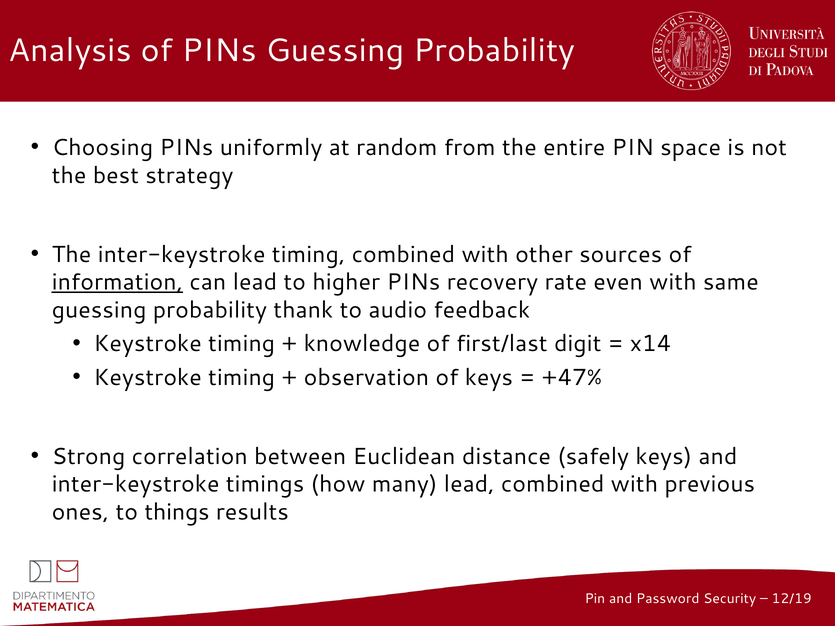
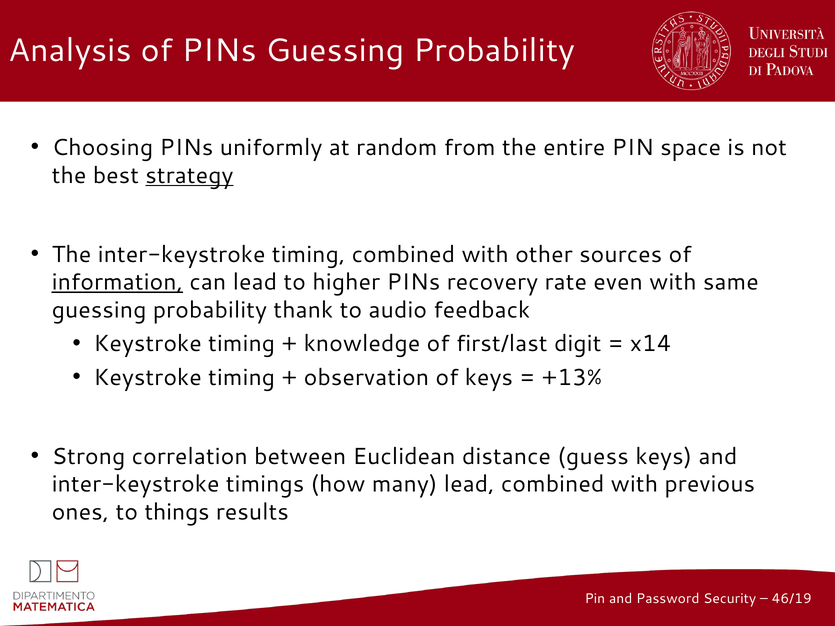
strategy underline: none -> present
+47%: +47% -> +13%
safely: safely -> guess
12/19: 12/19 -> 46/19
